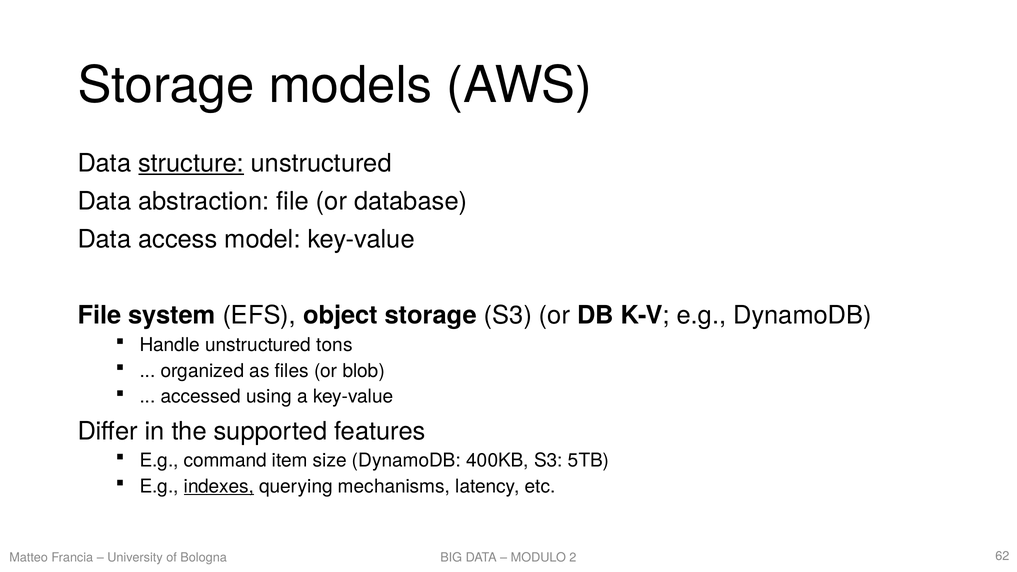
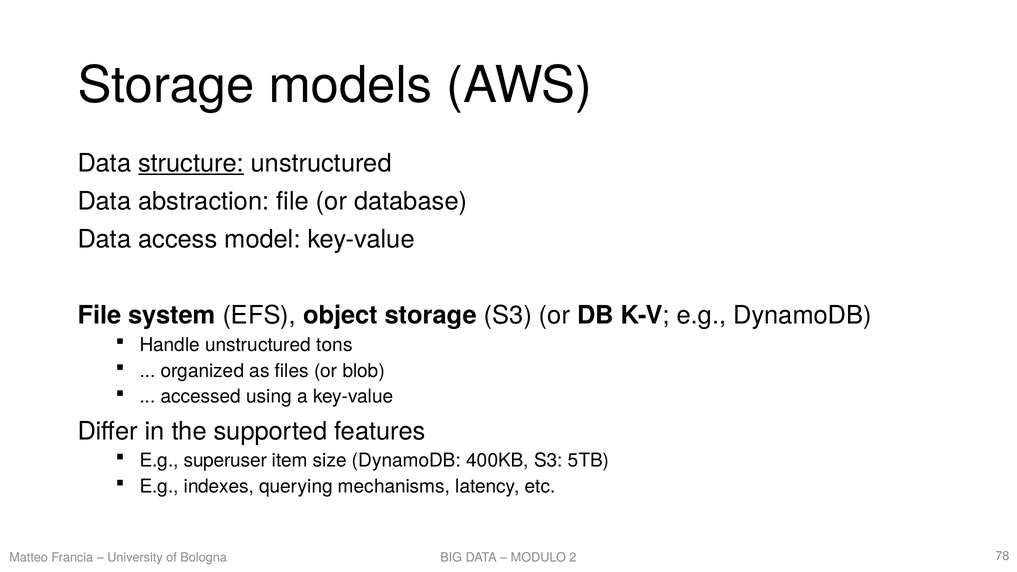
command: command -> superuser
indexes underline: present -> none
62: 62 -> 78
